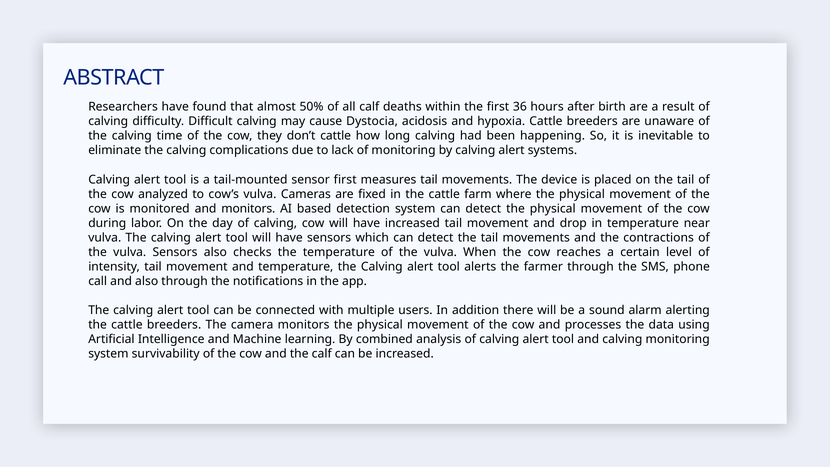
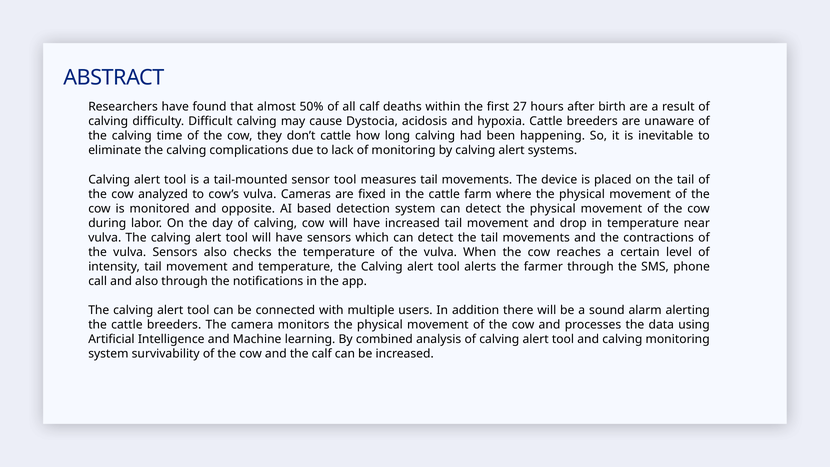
36: 36 -> 27
sensor first: first -> tool
and monitors: monitors -> opposite
